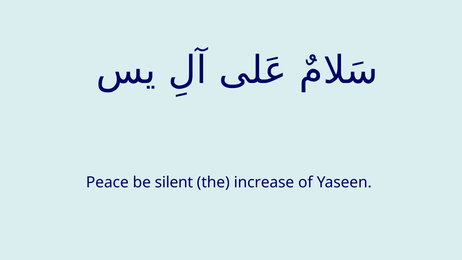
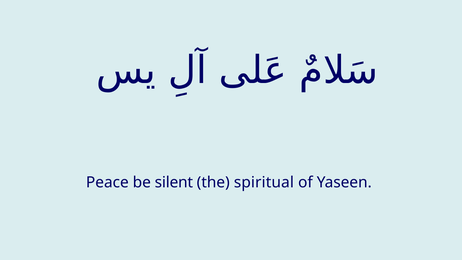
increase: increase -> spiritual
